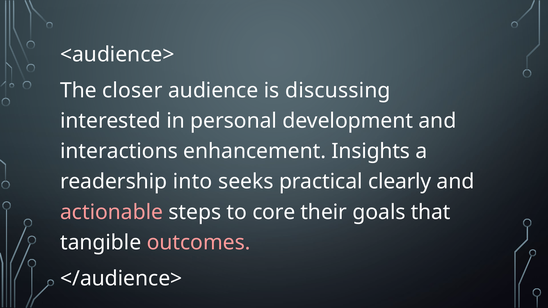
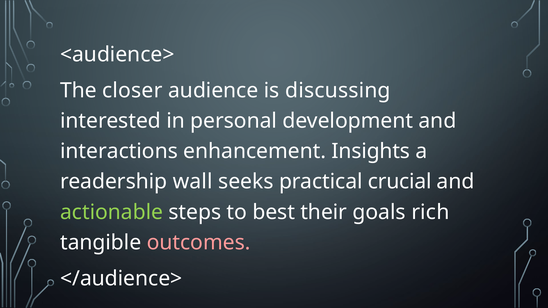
into: into -> wall
clearly: clearly -> crucial
actionable colour: pink -> light green
core: core -> best
that: that -> rich
